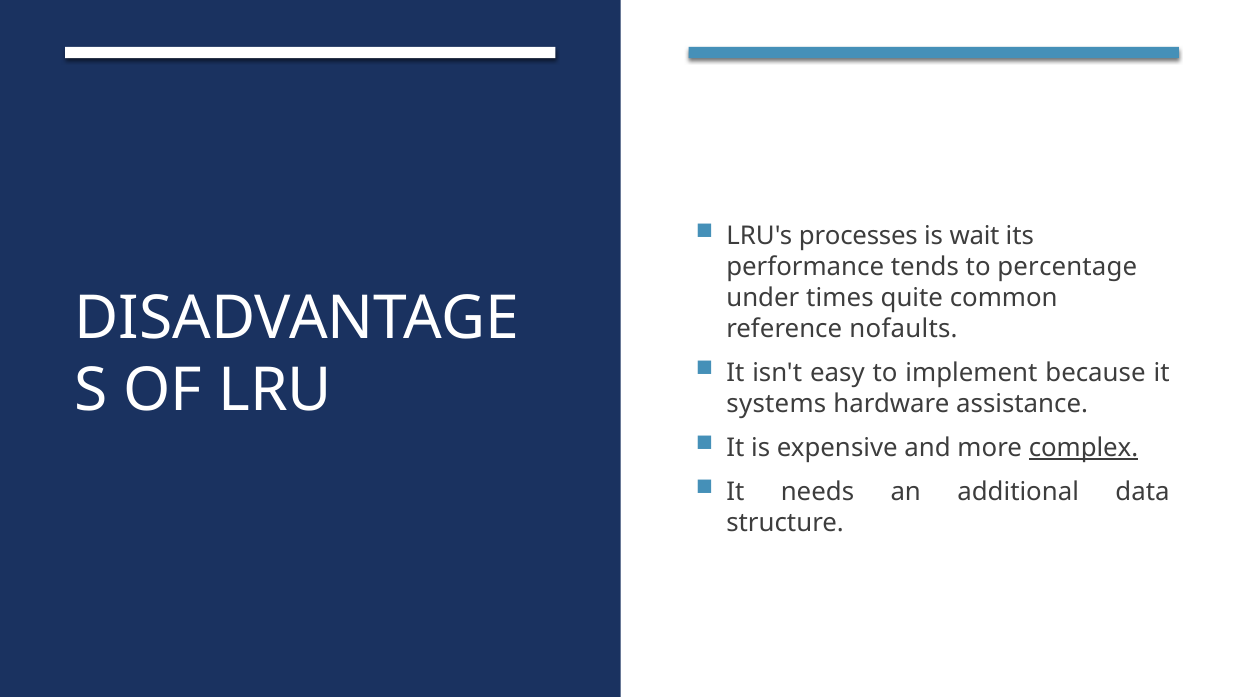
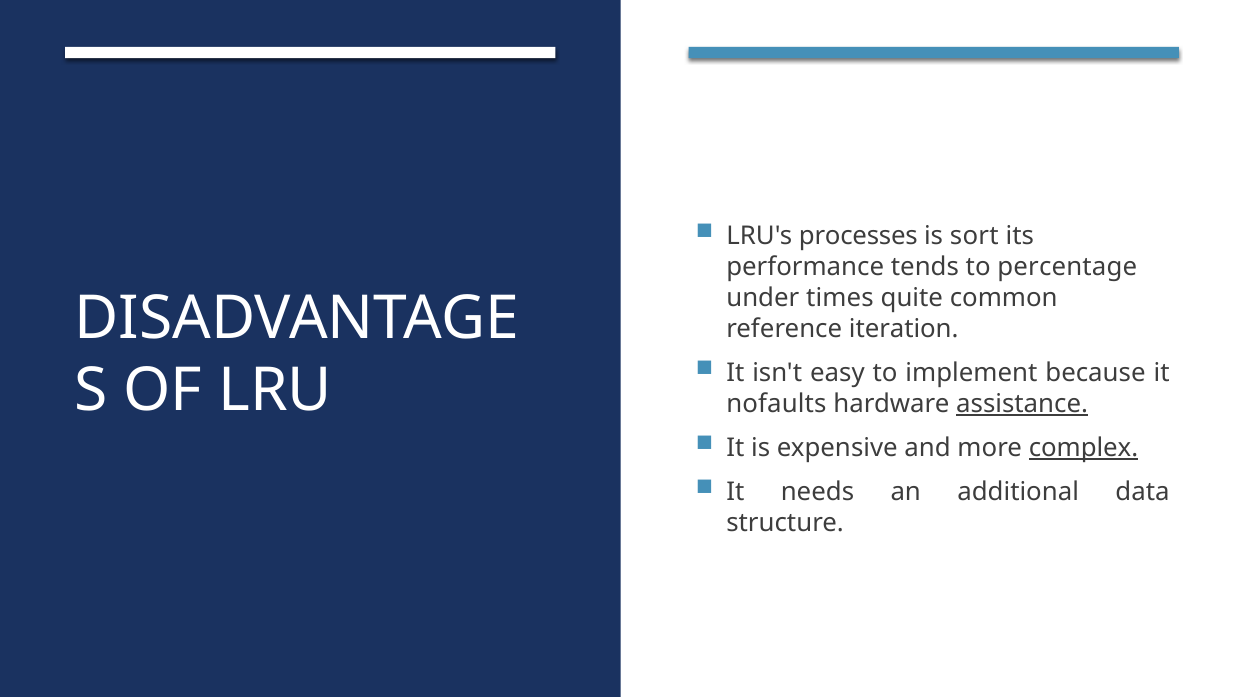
wait: wait -> sort
nofaults: nofaults -> iteration
systems: systems -> nofaults
assistance underline: none -> present
